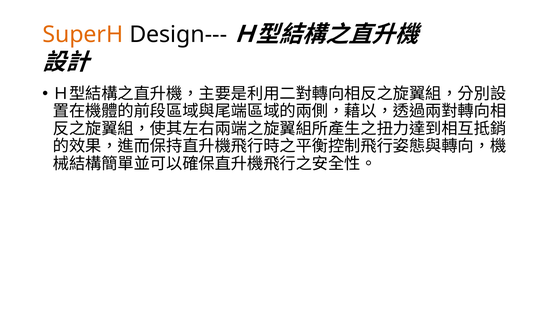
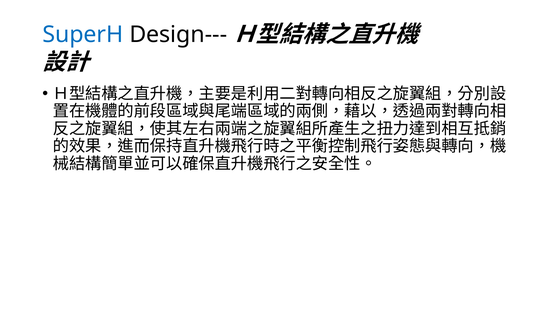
SuperH colour: orange -> blue
